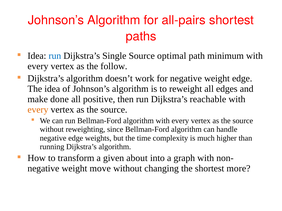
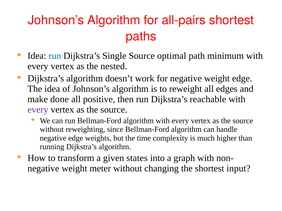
follow: follow -> nested
every at (38, 110) colour: orange -> purple
about: about -> states
move: move -> meter
more: more -> input
